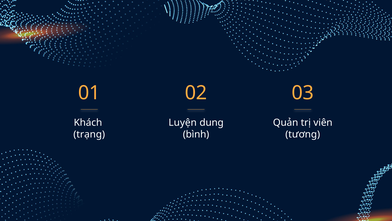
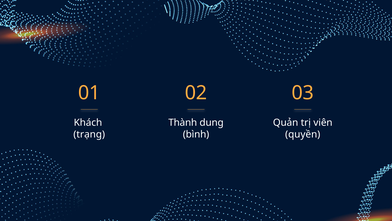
Luyện: Luyện -> Thành
tương: tương -> quyền
